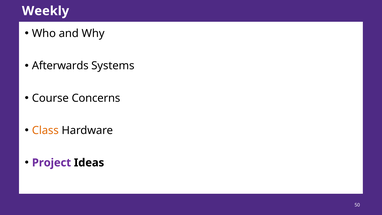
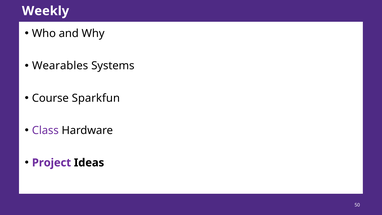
Afterwards: Afterwards -> Wearables
Concerns: Concerns -> Sparkfun
Class colour: orange -> purple
